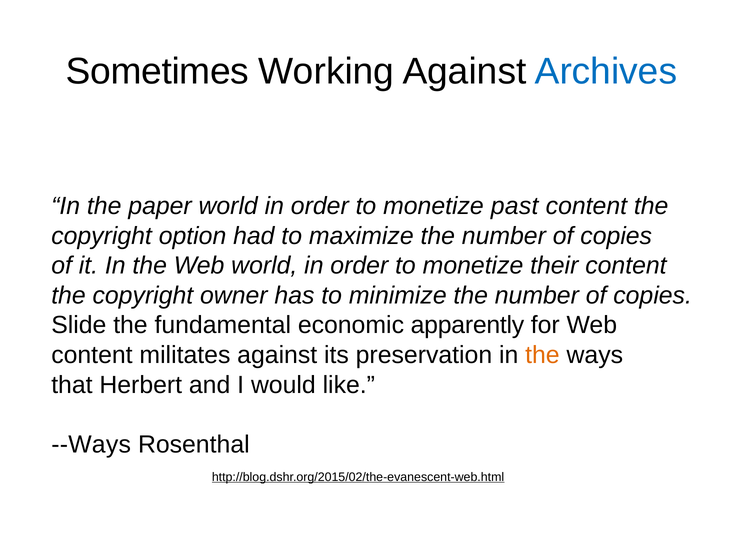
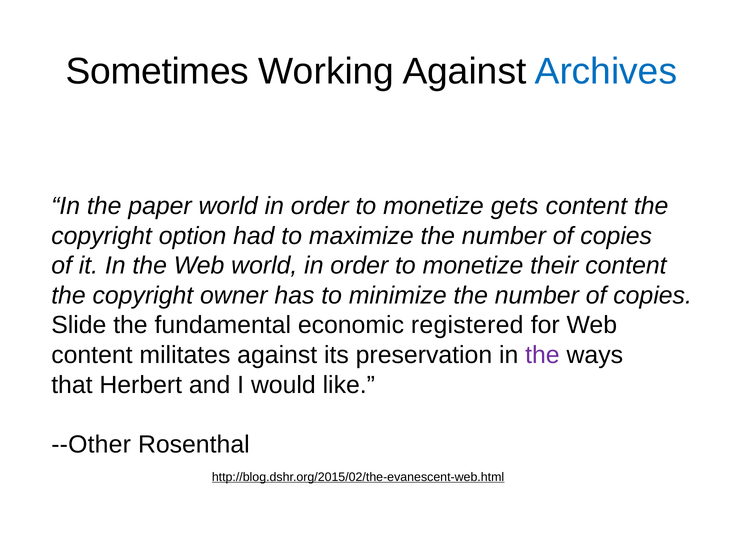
past: past -> gets
apparently: apparently -> registered
the at (542, 355) colour: orange -> purple
--Ways: --Ways -> --Other
